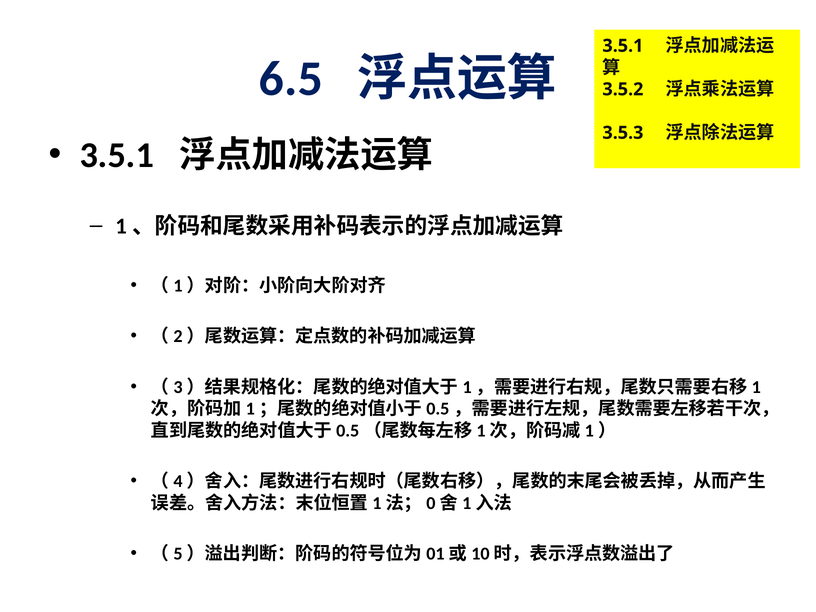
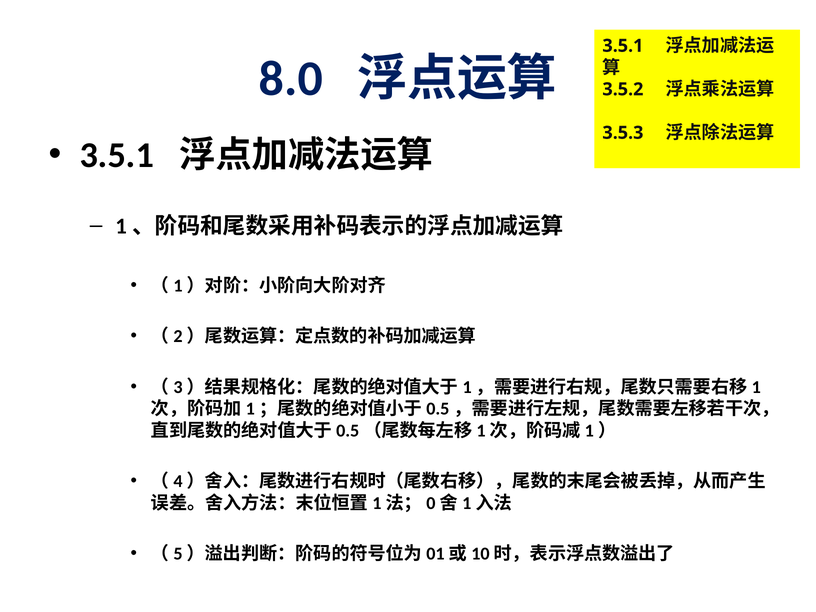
6.5: 6.5 -> 8.0
